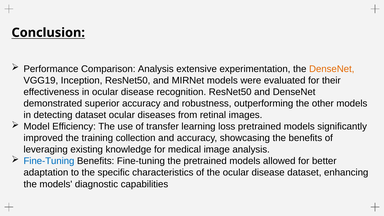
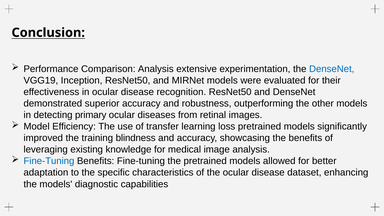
DenseNet at (332, 69) colour: orange -> blue
detecting dataset: dataset -> primary
collection: collection -> blindness
